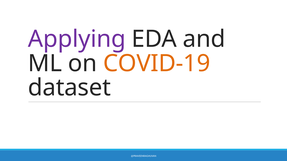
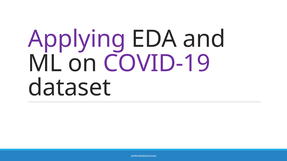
COVID-19 colour: orange -> purple
